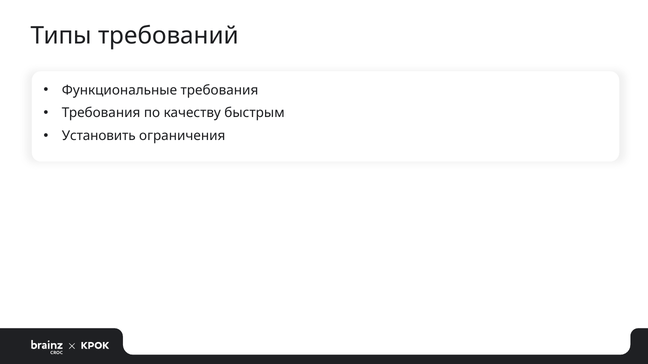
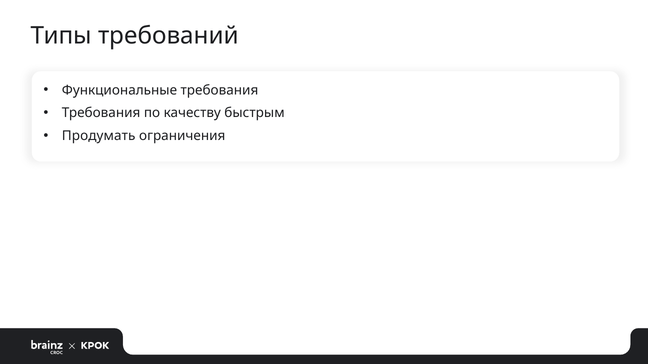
Установить: Установить -> Продумать
